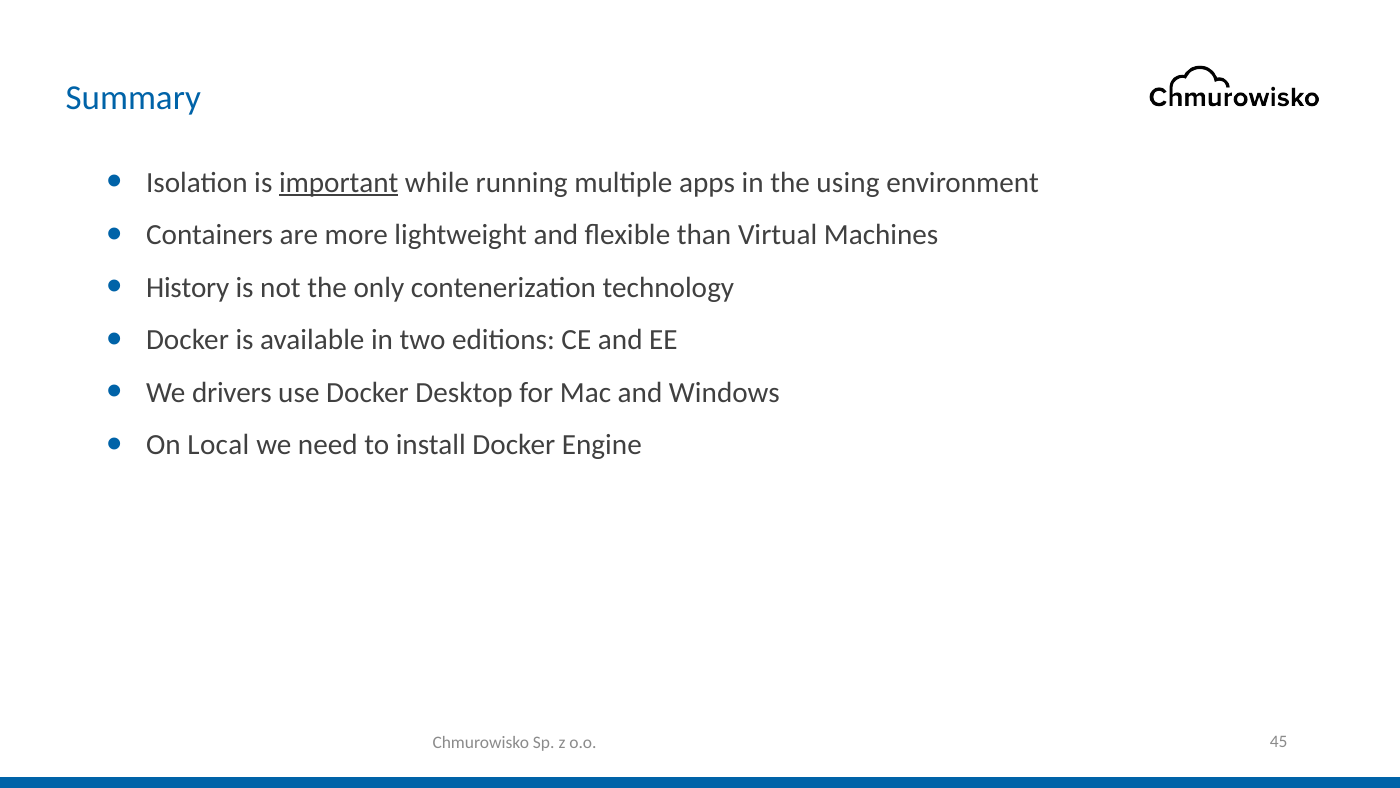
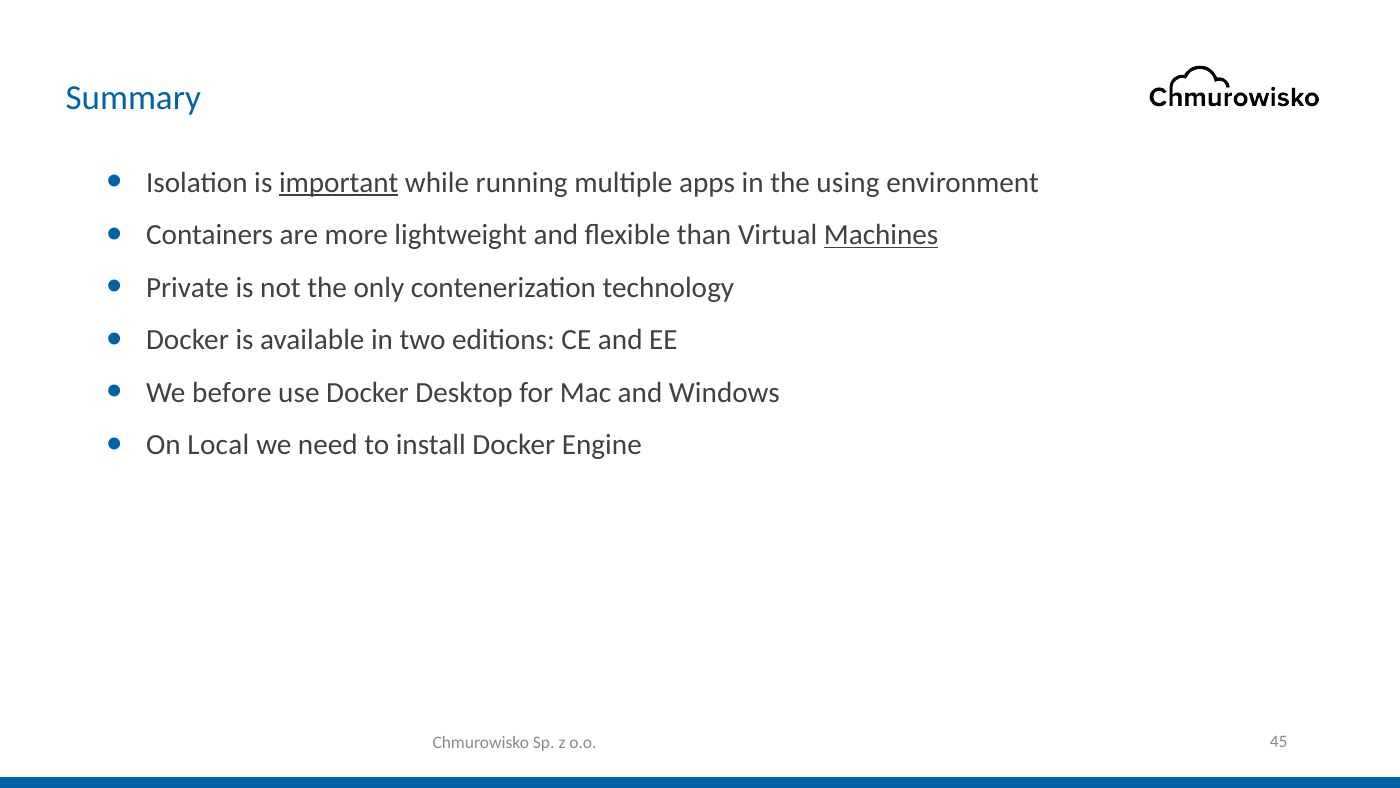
Machines underline: none -> present
History: History -> Private
drivers: drivers -> before
